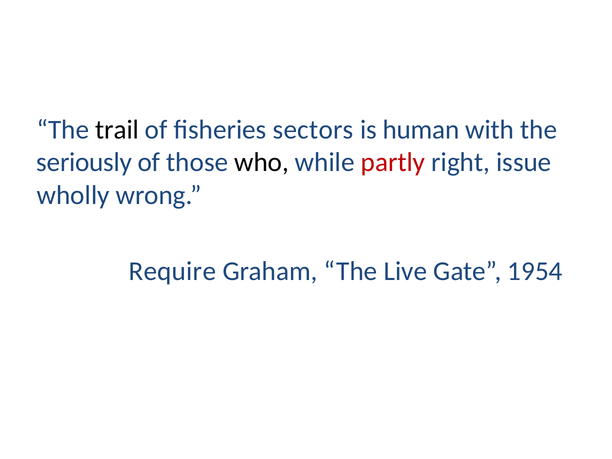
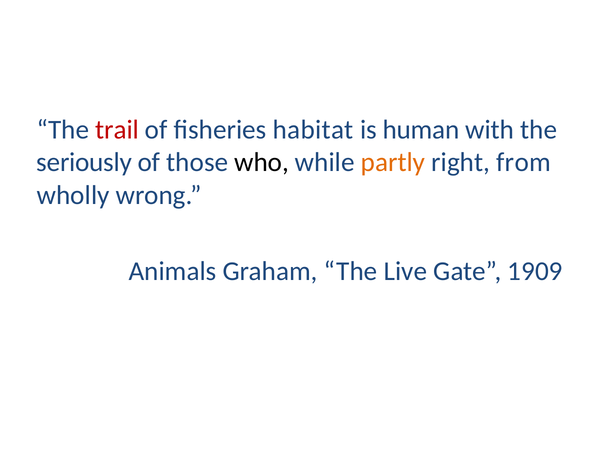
trail colour: black -> red
sectors: sectors -> habitat
partly colour: red -> orange
issue: issue -> from
Require: Require -> Animals
1954: 1954 -> 1909
